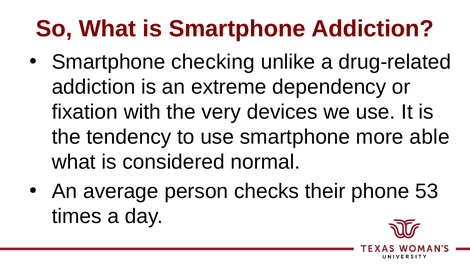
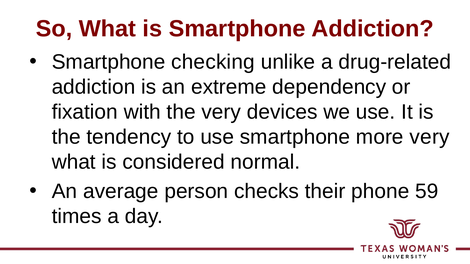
more able: able -> very
53: 53 -> 59
